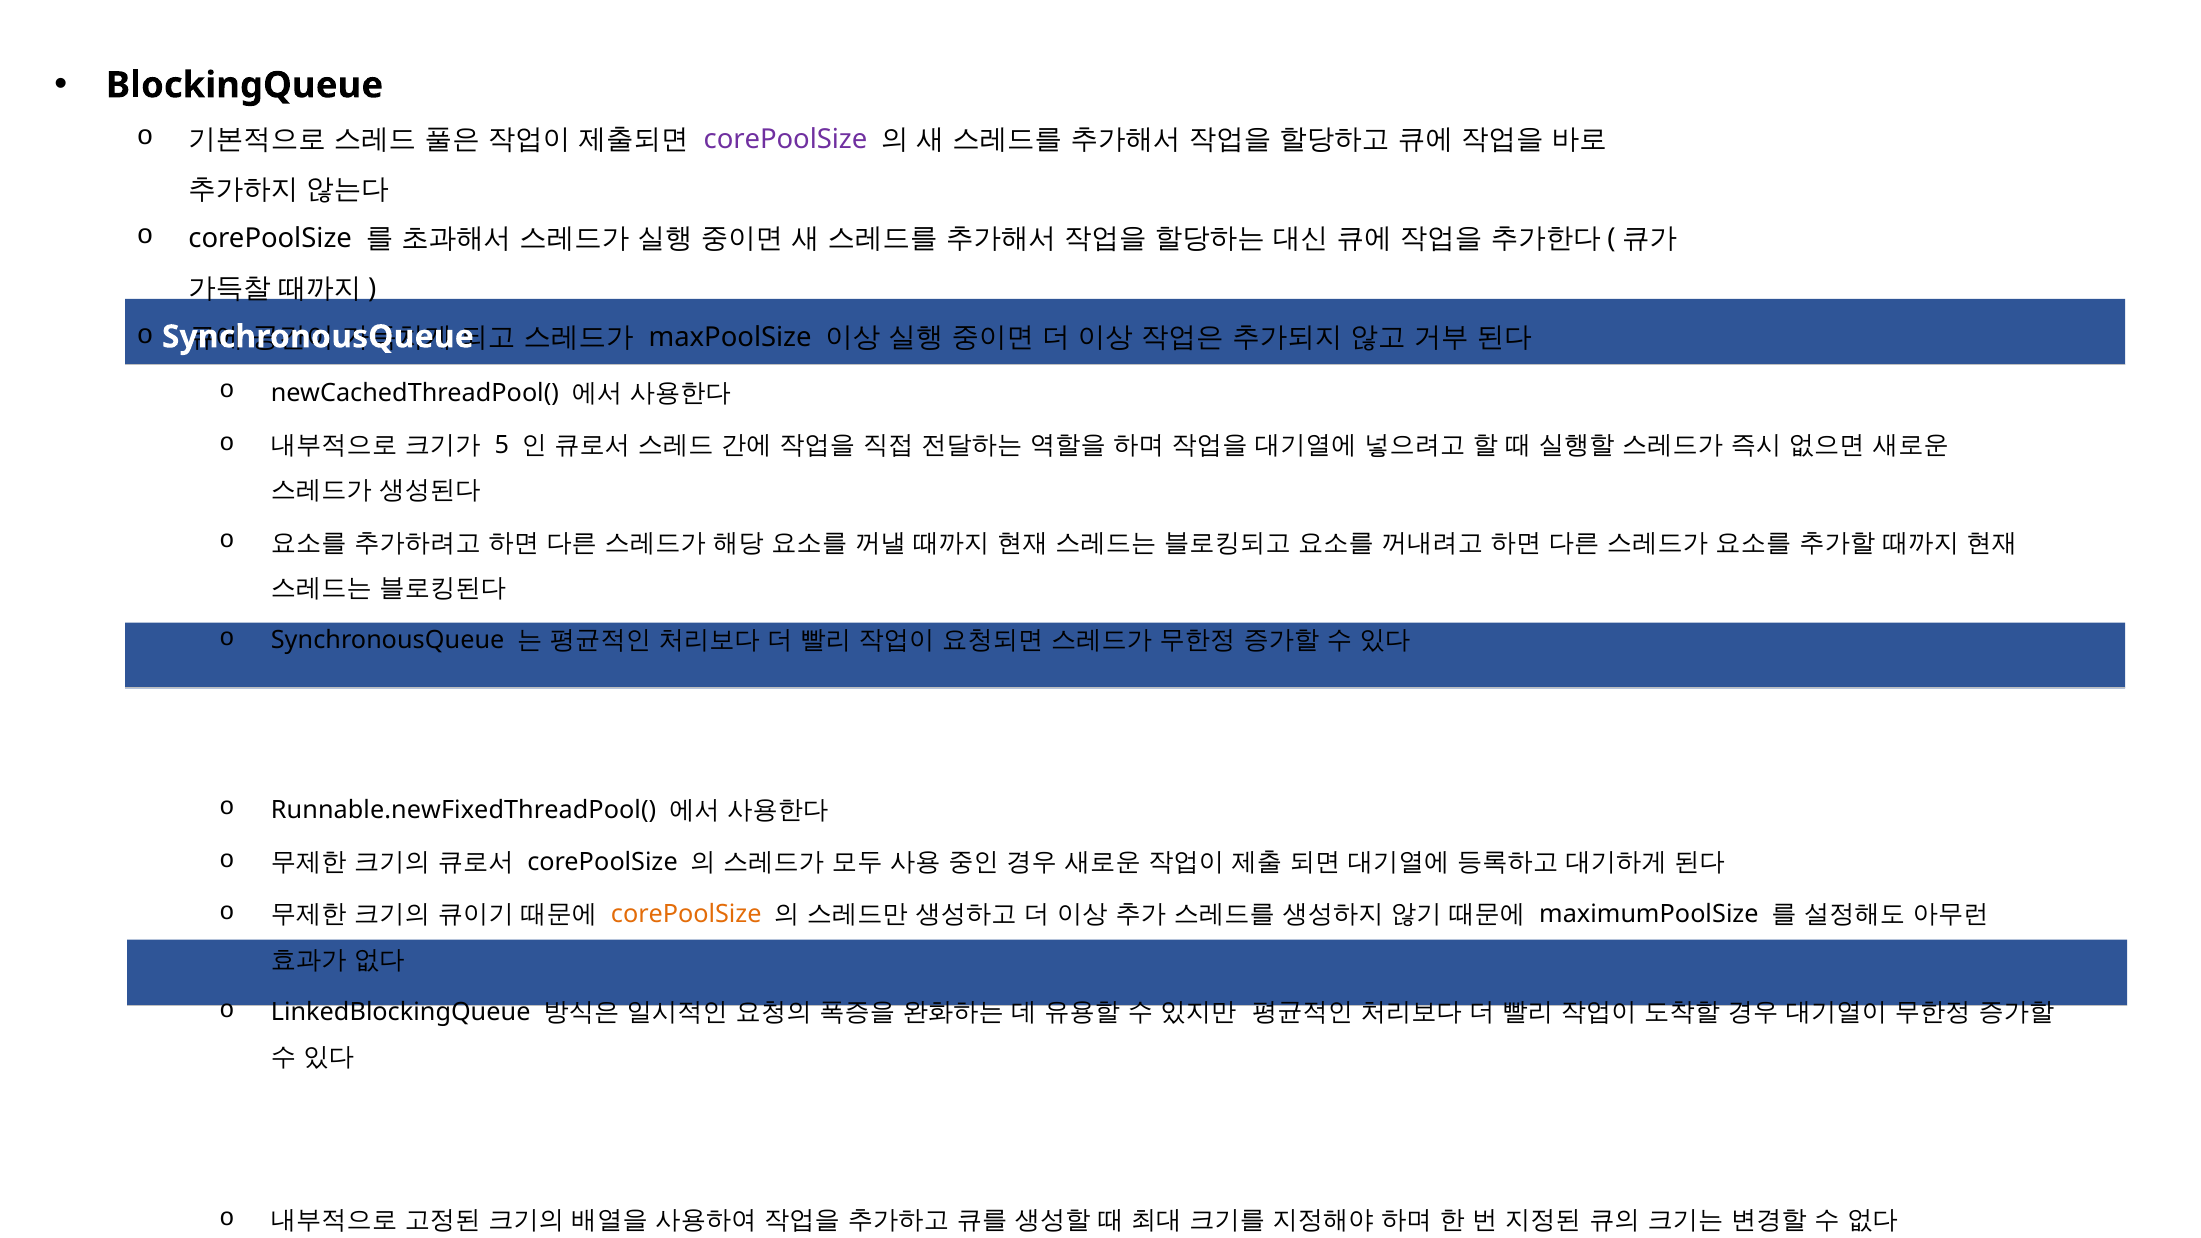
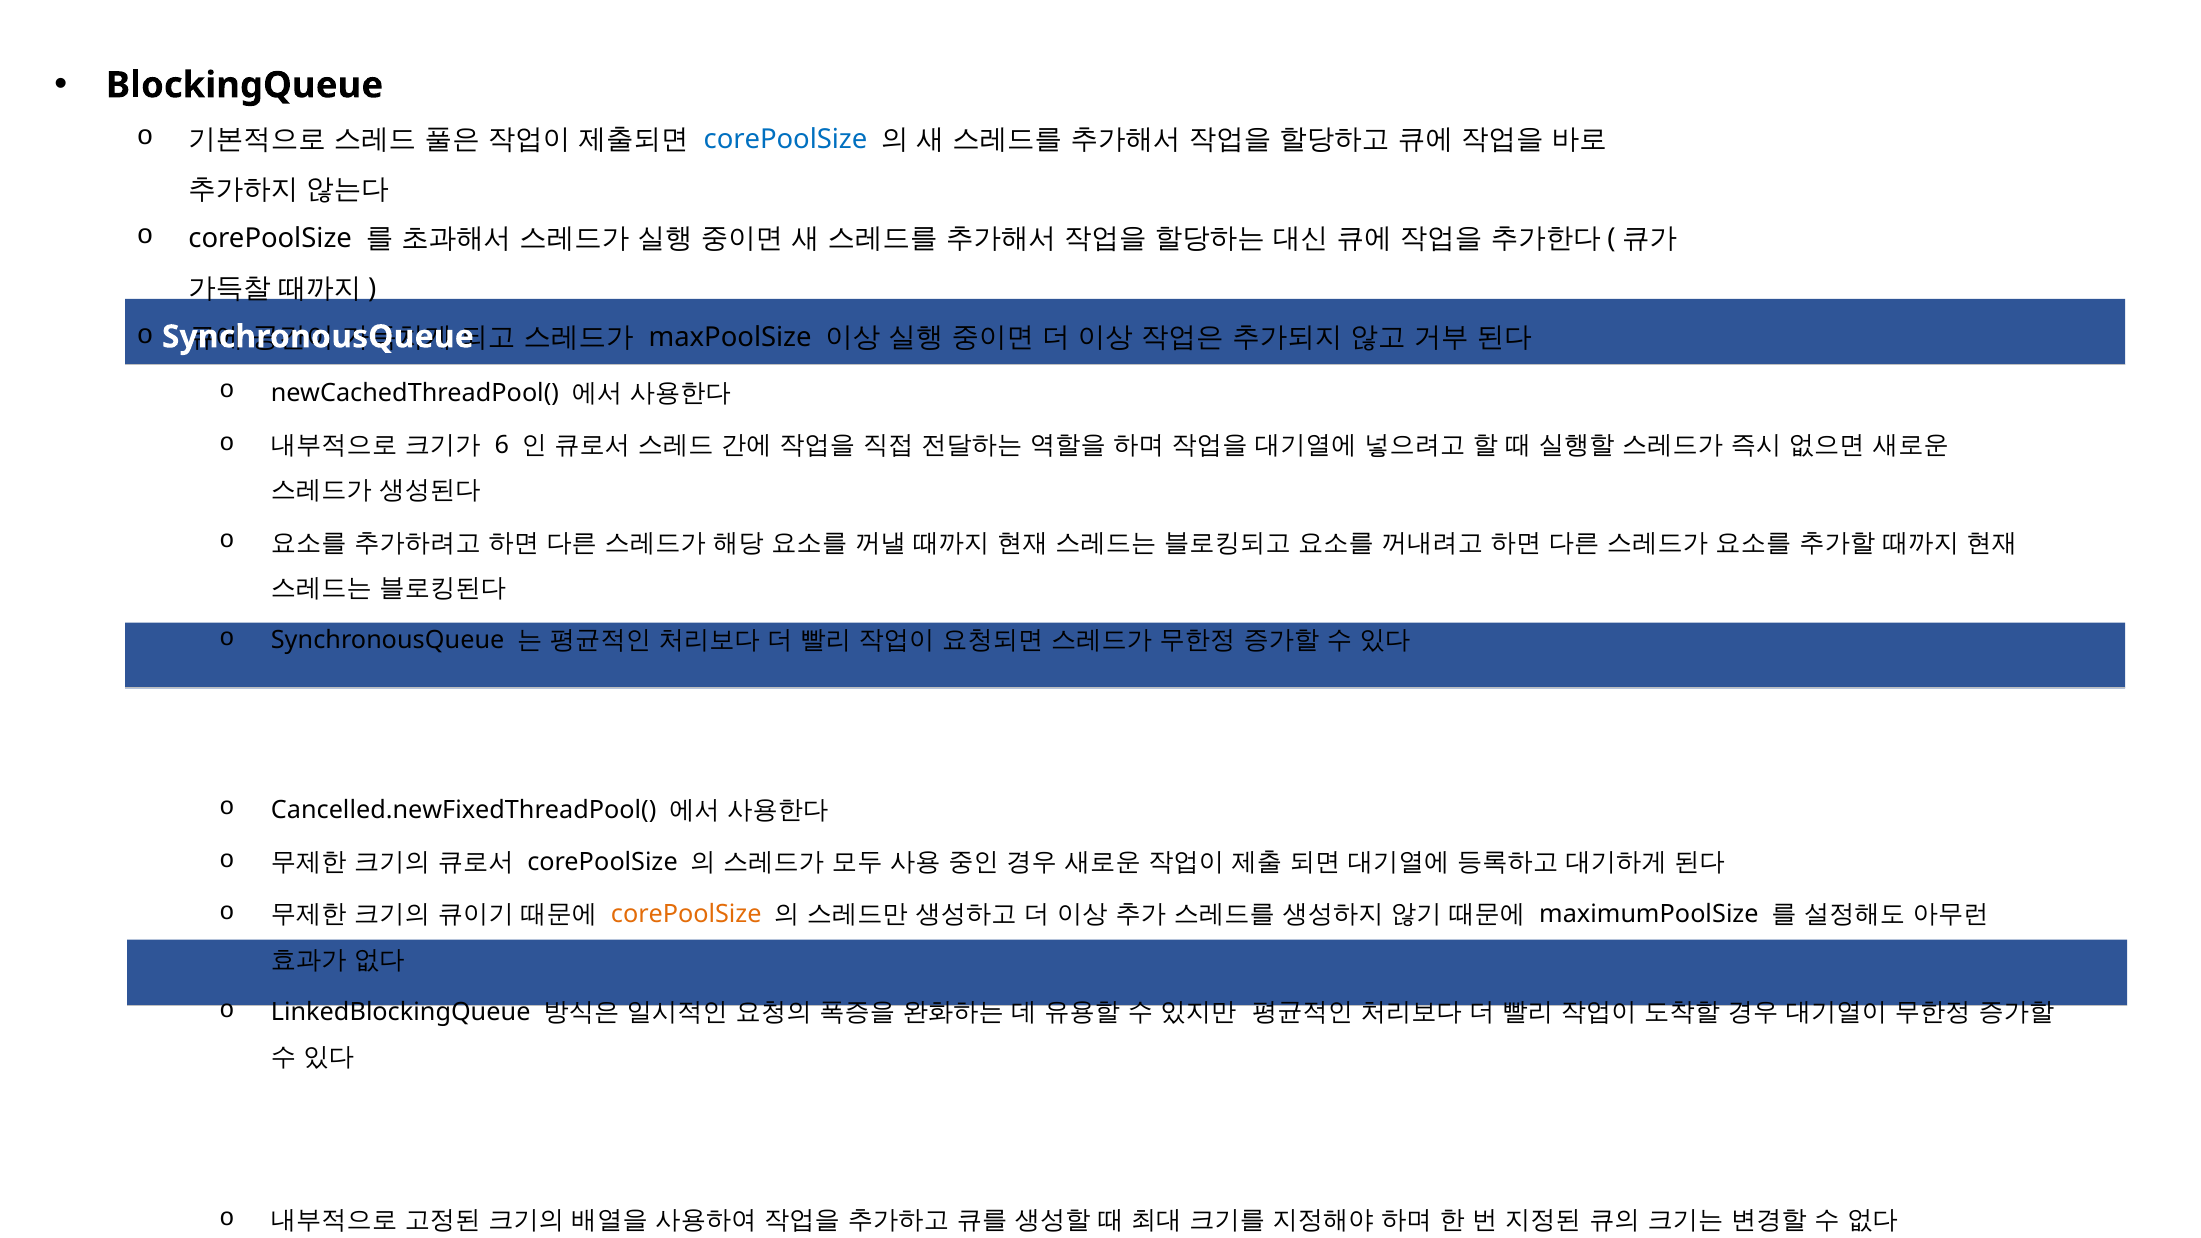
corePoolSize at (785, 140) colour: purple -> blue
5: 5 -> 6
Runnable.newFixedThreadPool(: Runnable.newFixedThreadPool( -> Cancelled.newFixedThreadPool(
